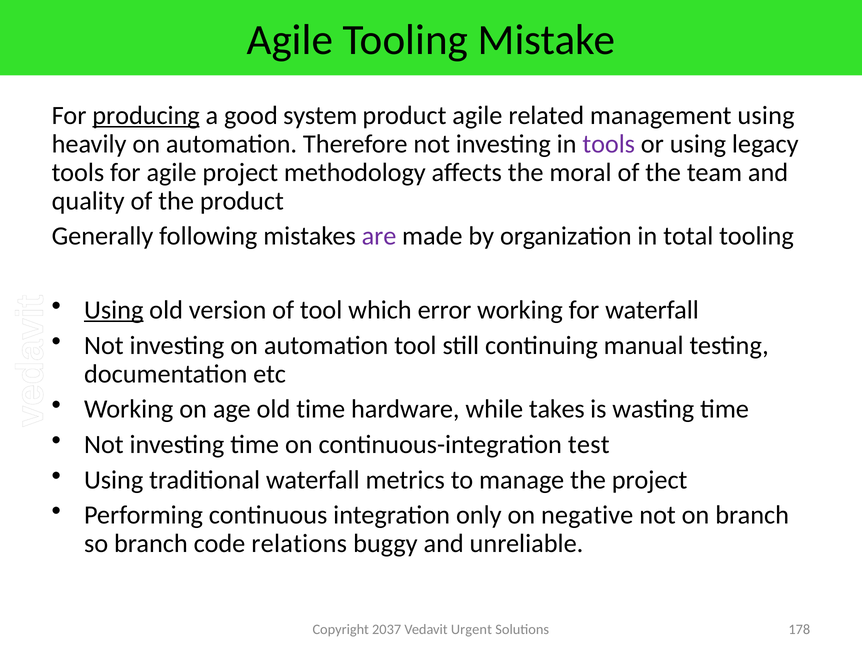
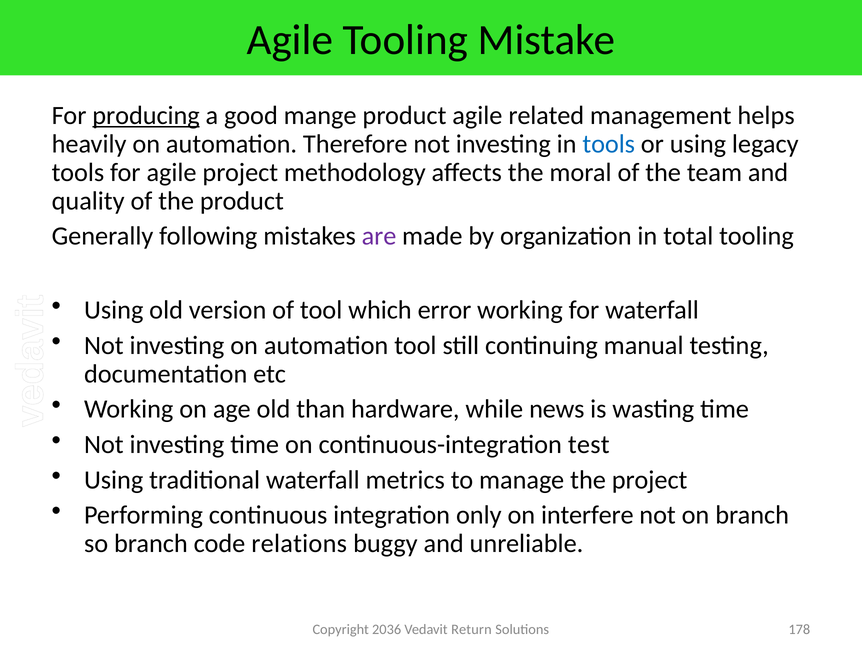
system: system -> mange
management using: using -> helps
tools at (609, 144) colour: purple -> blue
Using at (114, 310) underline: present -> none
old time: time -> than
takes: takes -> news
negative: negative -> interfere
2037: 2037 -> 2036
Urgent: Urgent -> Return
